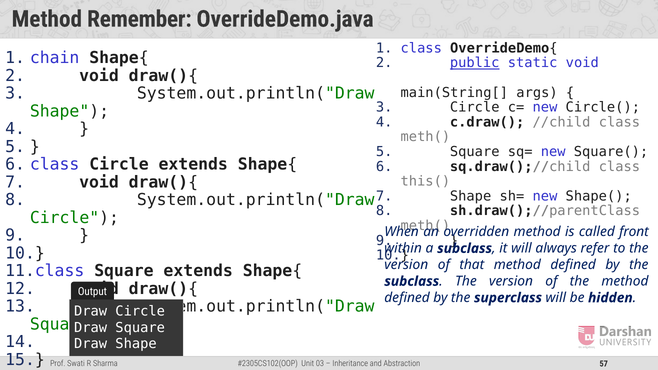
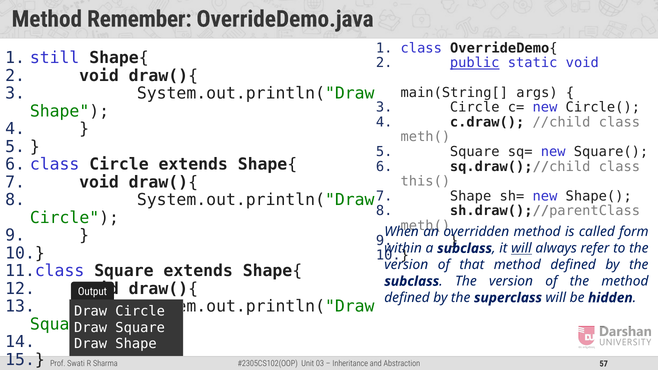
chain: chain -> still
front: front -> form
will at (521, 248) underline: none -> present
